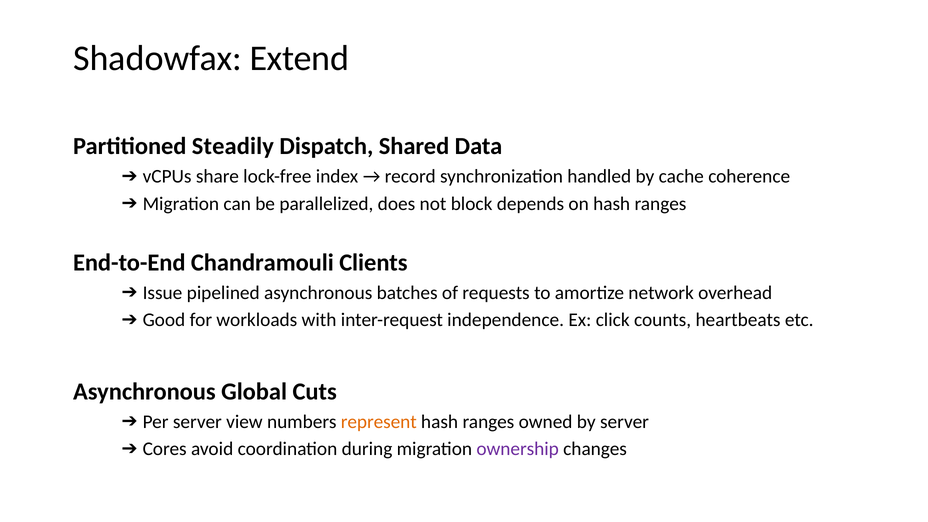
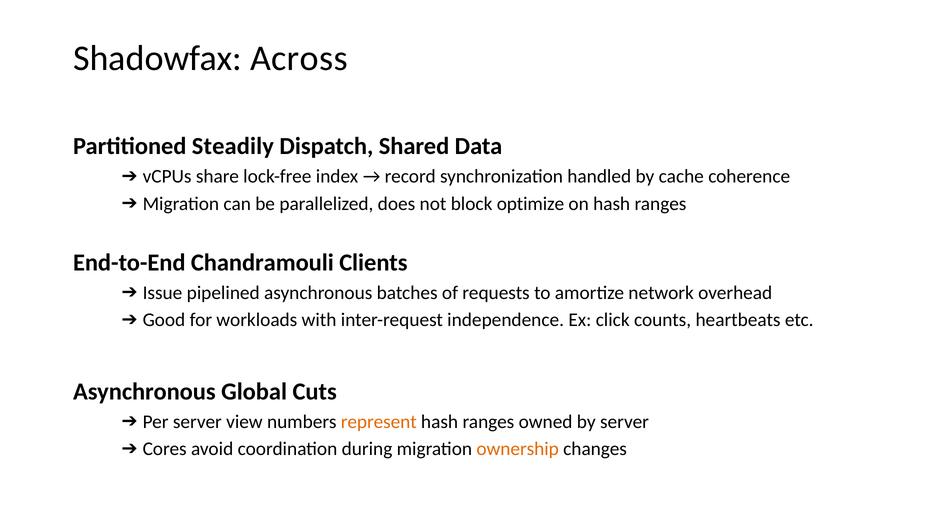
Extend: Extend -> Across
depends: depends -> optimize
ownership colour: purple -> orange
